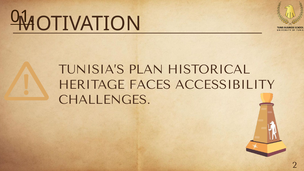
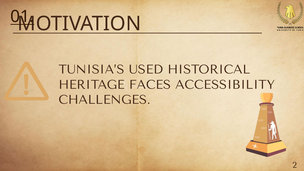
PLAN: PLAN -> USED
